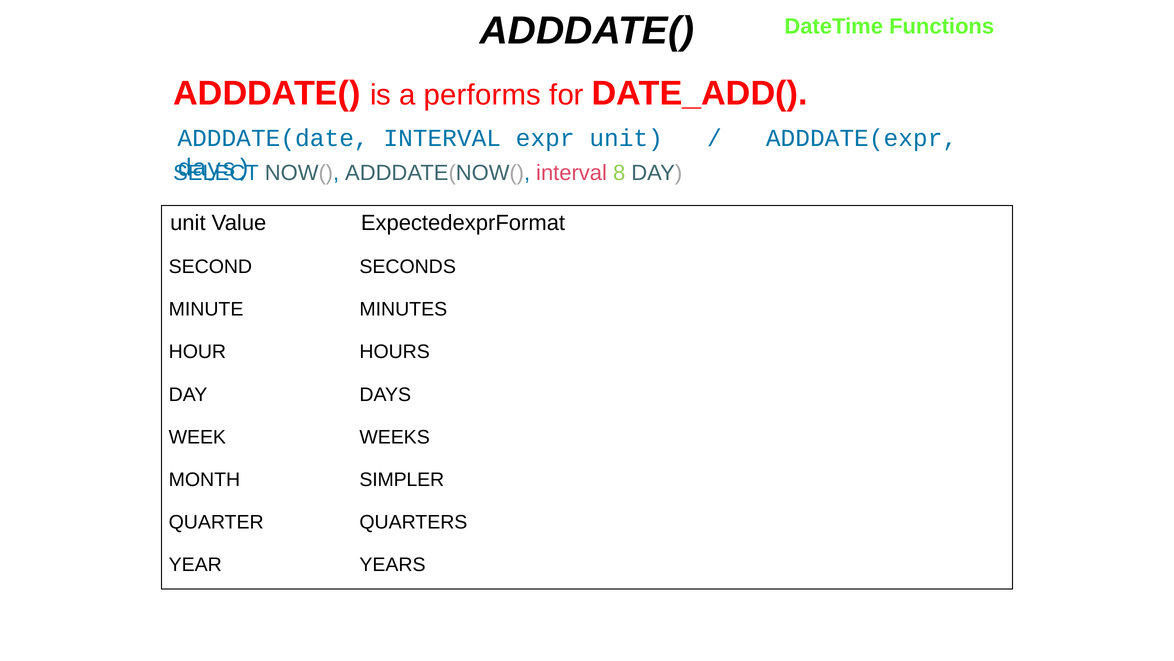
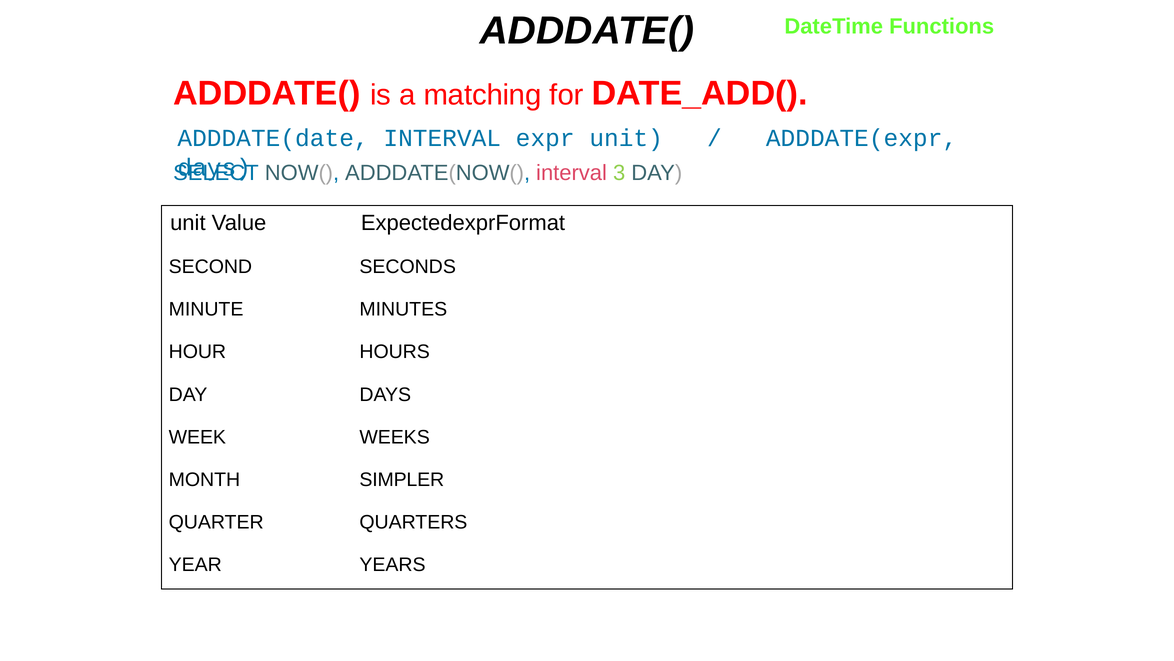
performs: performs -> matching
8: 8 -> 3
